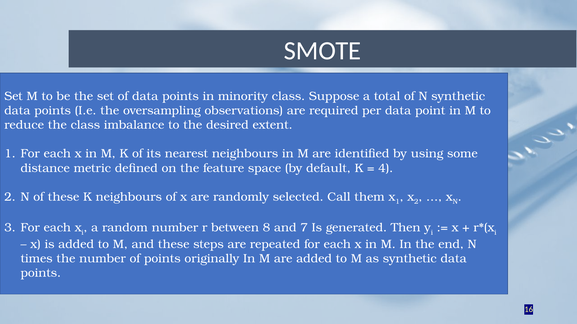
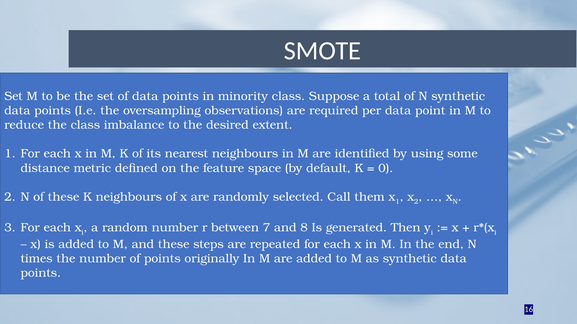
4: 4 -> 0
8: 8 -> 7
7: 7 -> 8
